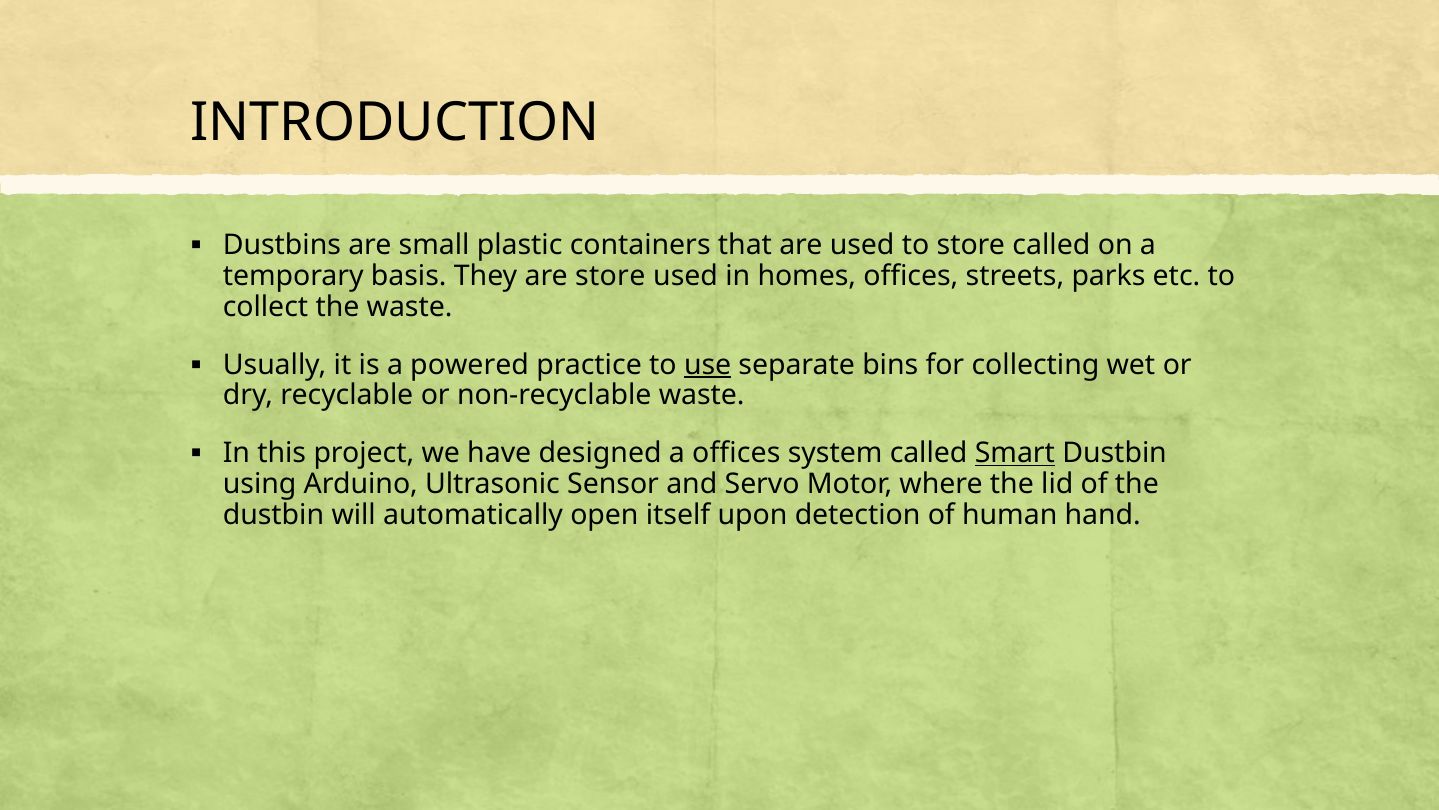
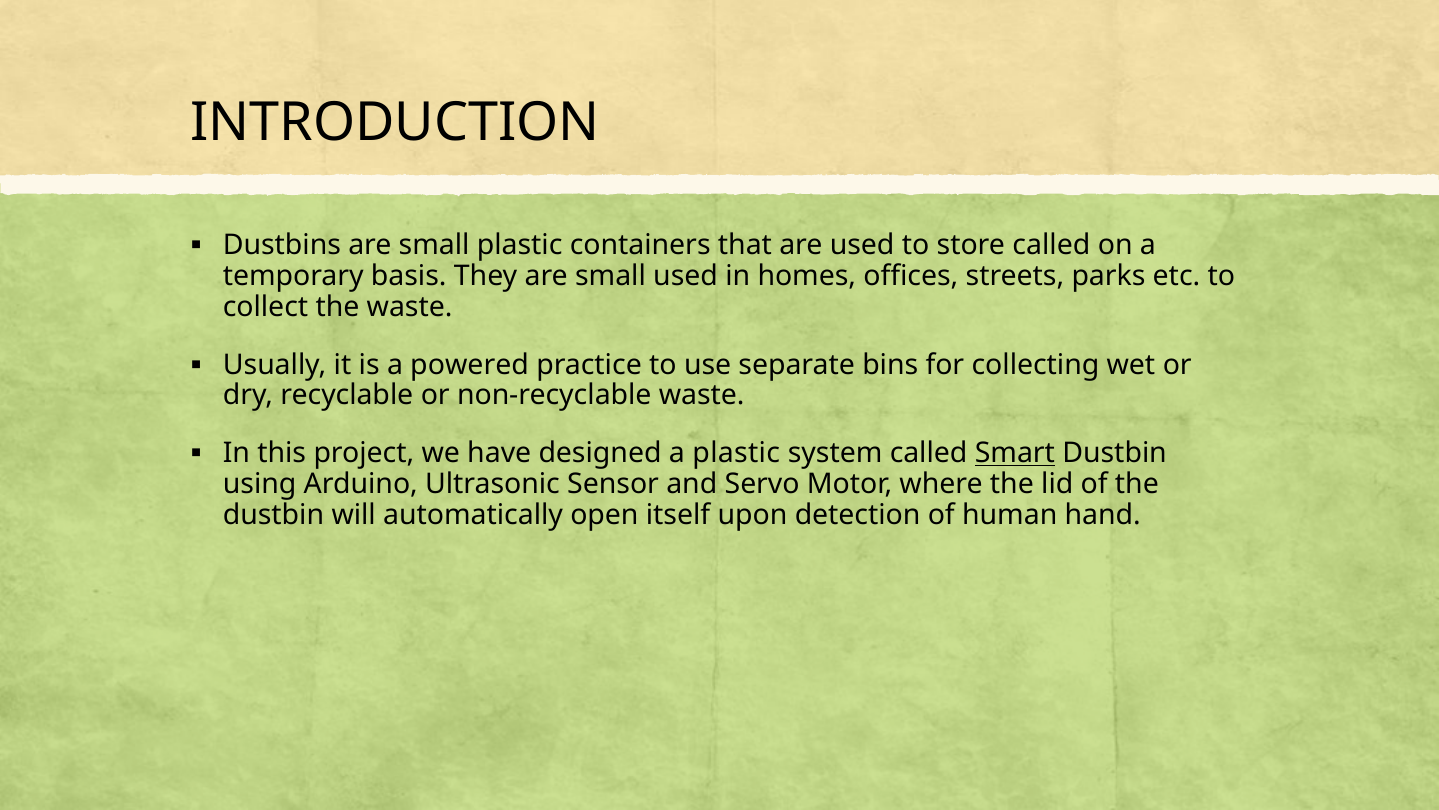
They are store: store -> small
use underline: present -> none
a offices: offices -> plastic
